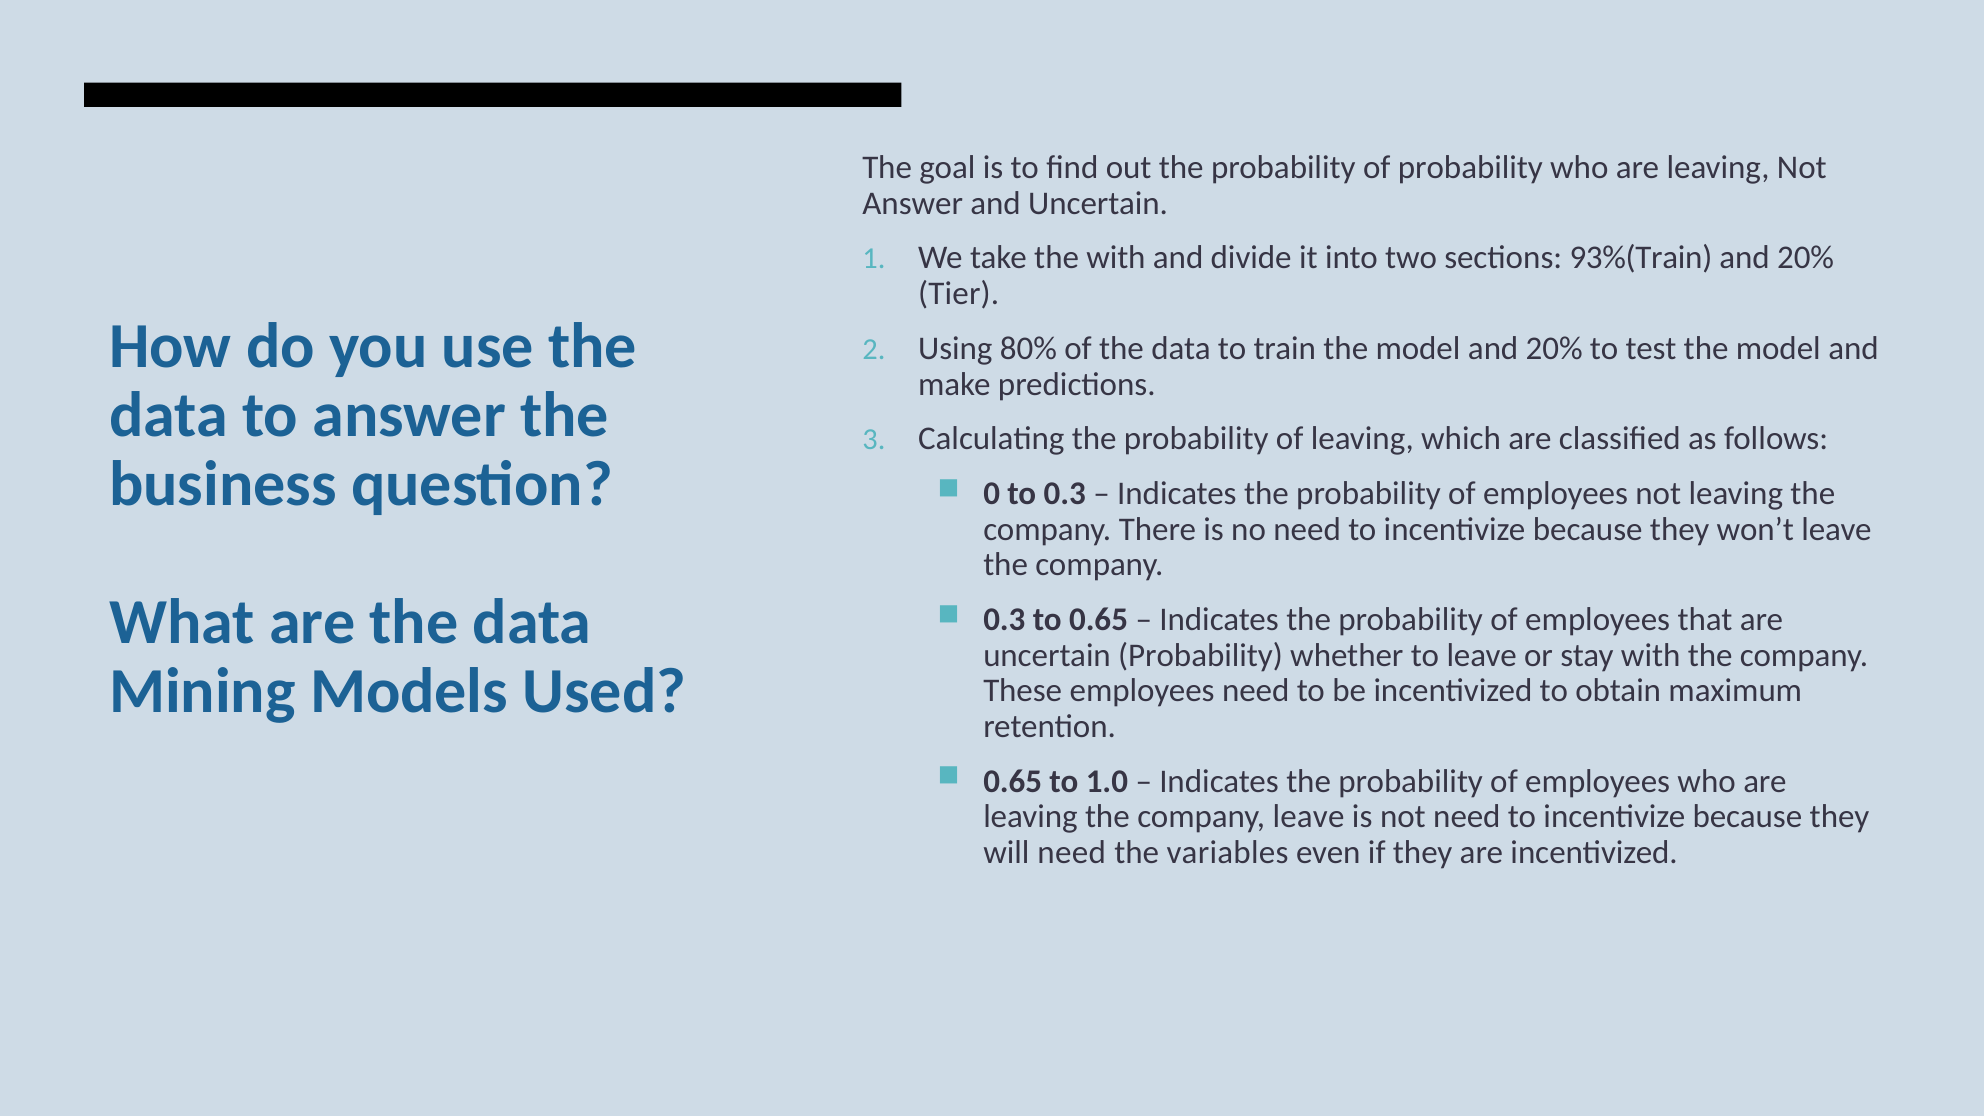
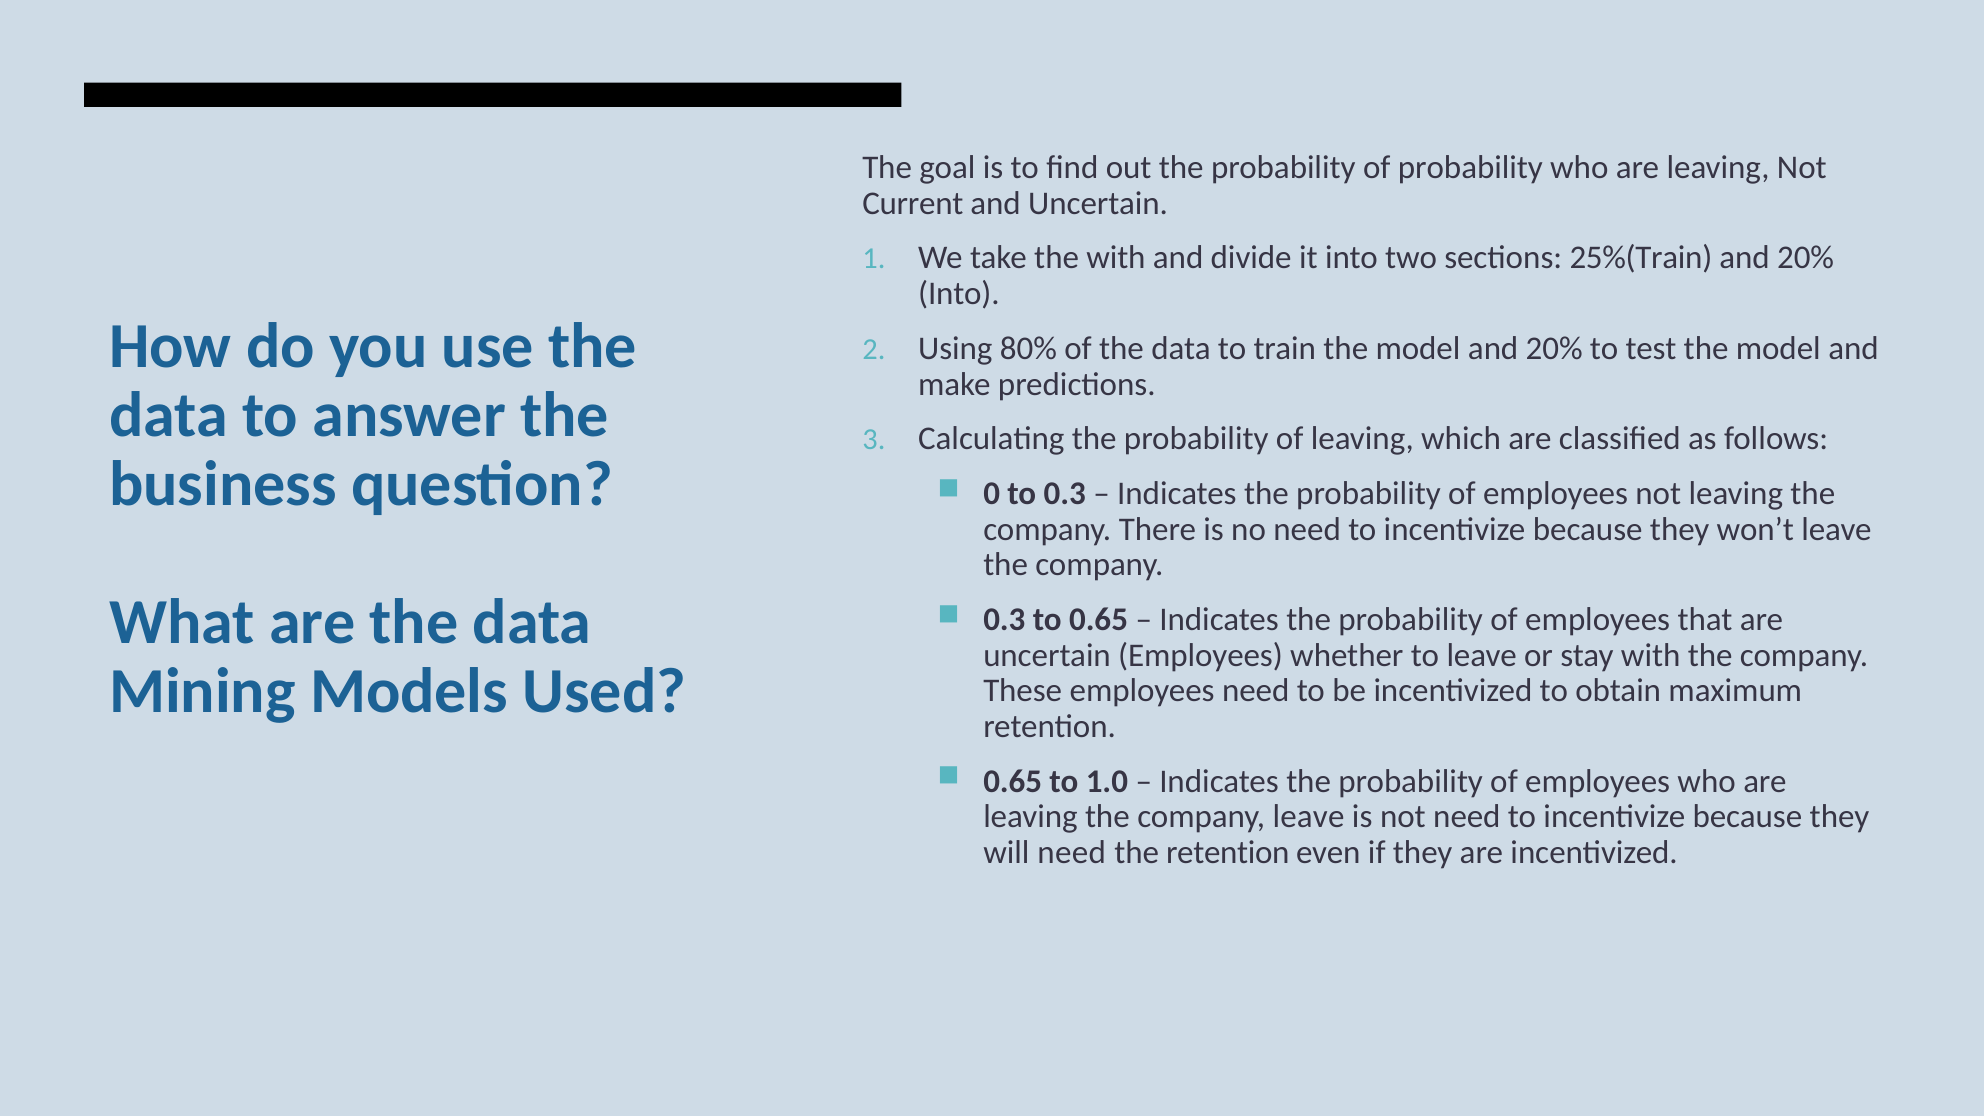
Answer at (913, 203): Answer -> Current
93%(Train: 93%(Train -> 25%(Train
Tier at (959, 294): Tier -> Into
uncertain Probability: Probability -> Employees
the variables: variables -> retention
